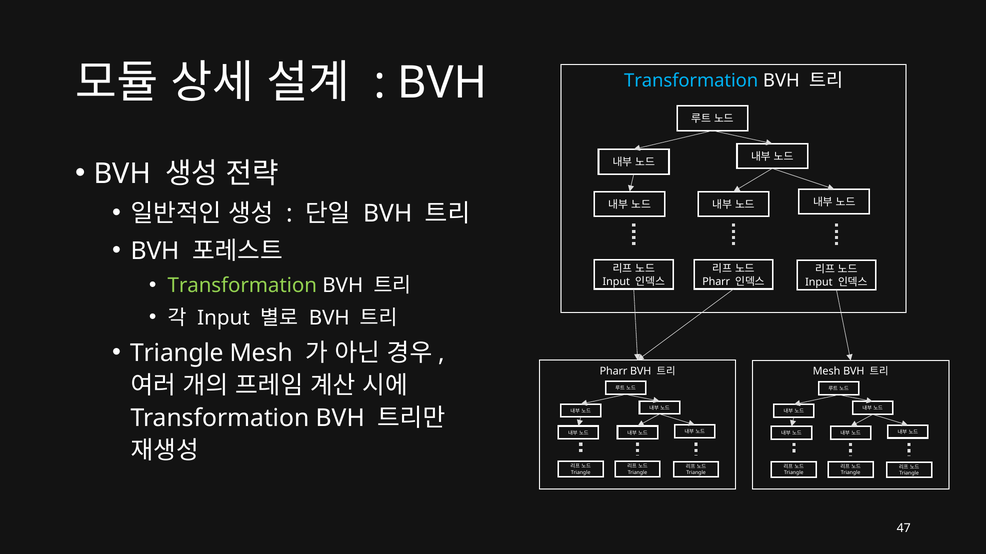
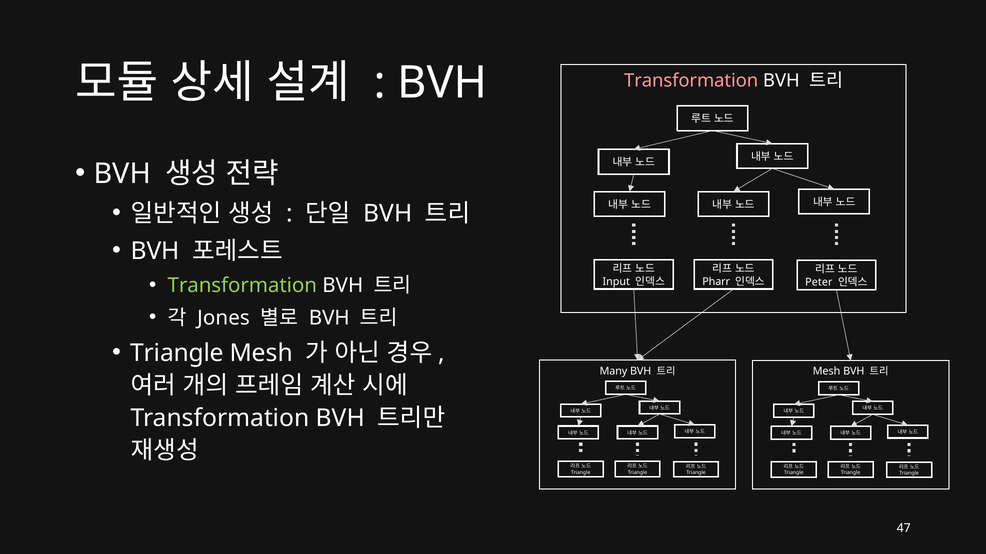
Transformation at (691, 81) colour: light blue -> pink
Input at (819, 282): Input -> Peter
Input at (224, 318): Input -> Jones
Pharr at (614, 371): Pharr -> Many
